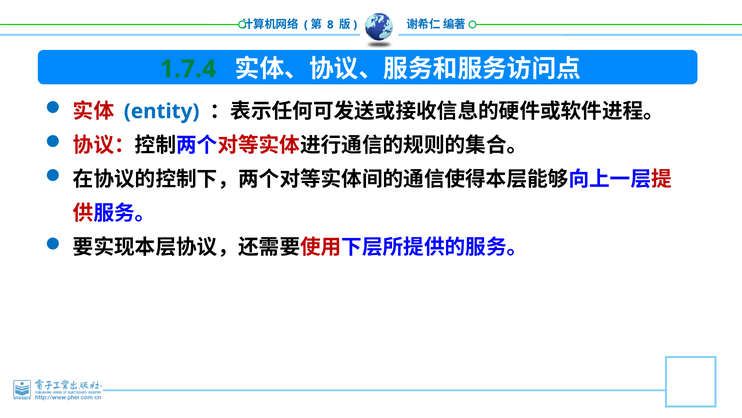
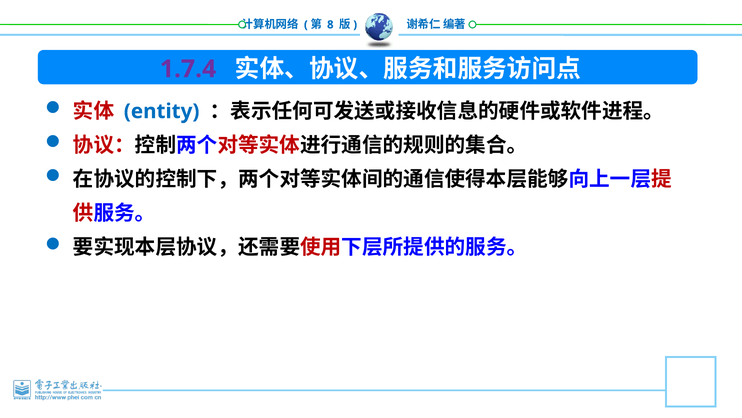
1.7.4 colour: green -> purple
